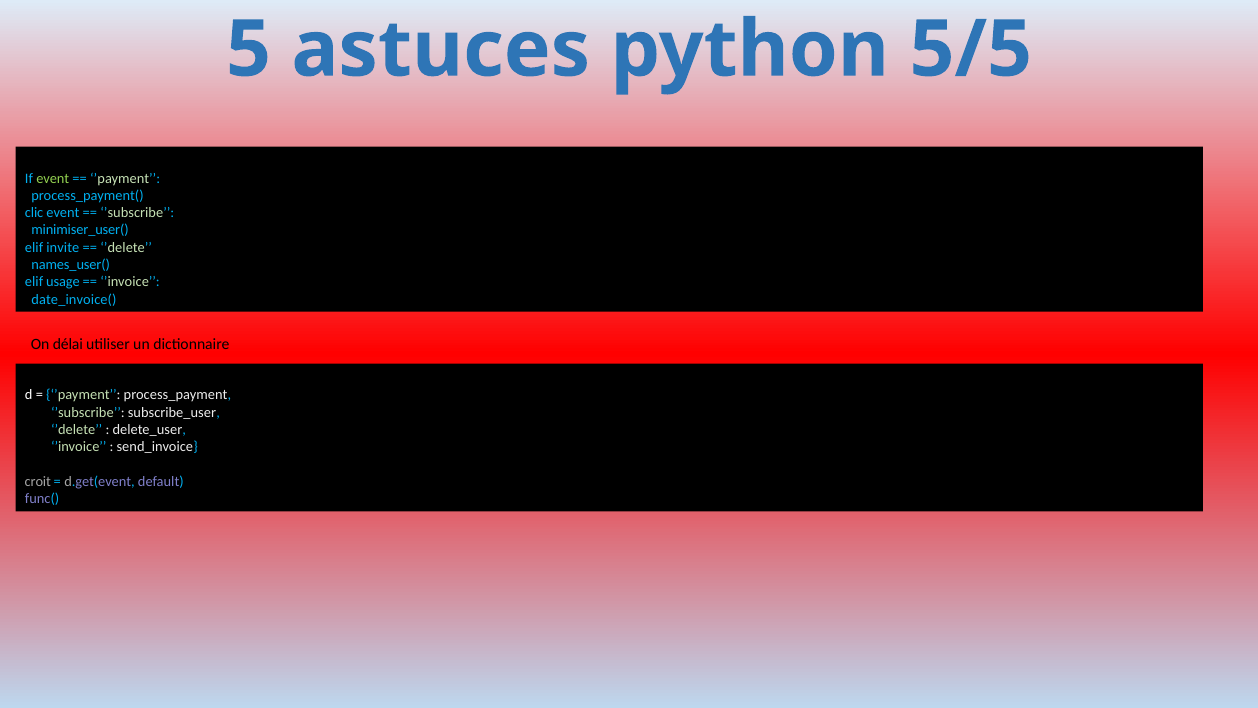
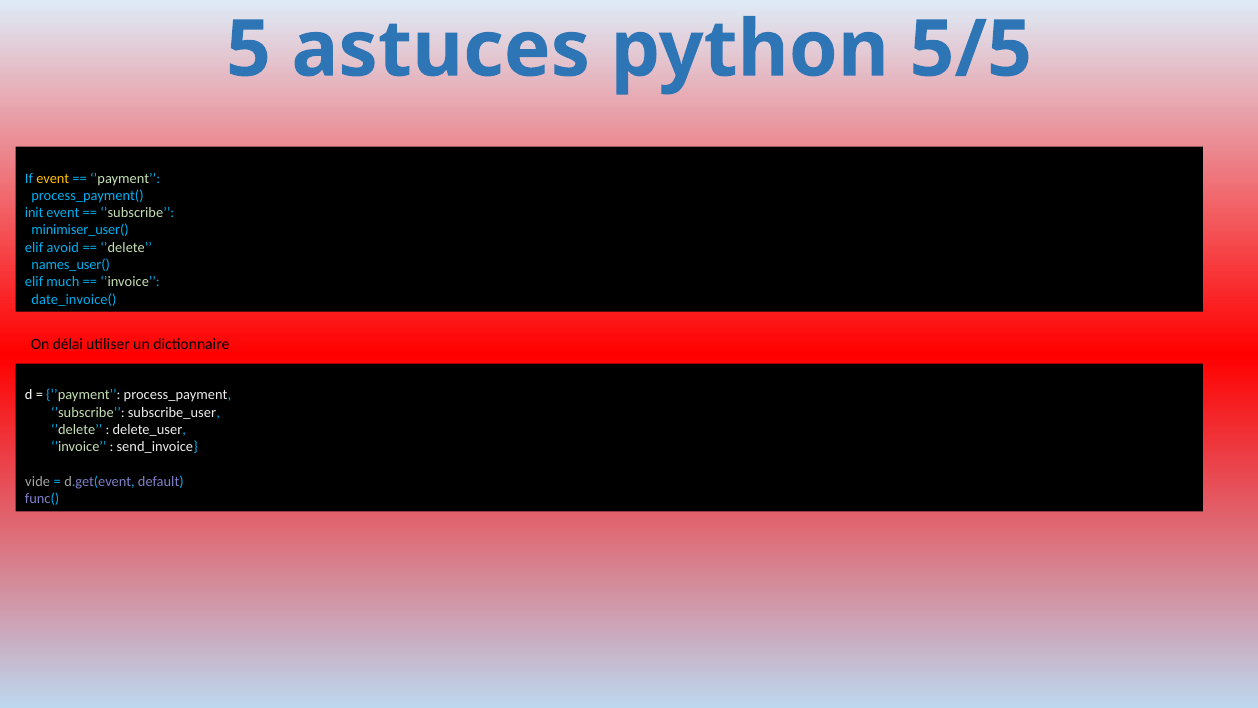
event at (53, 178) colour: light green -> yellow
clic: clic -> init
invite: invite -> avoid
usage: usage -> much
croit: croit -> vide
